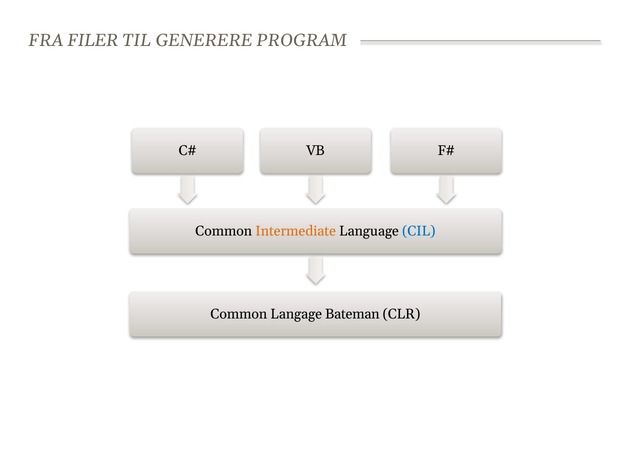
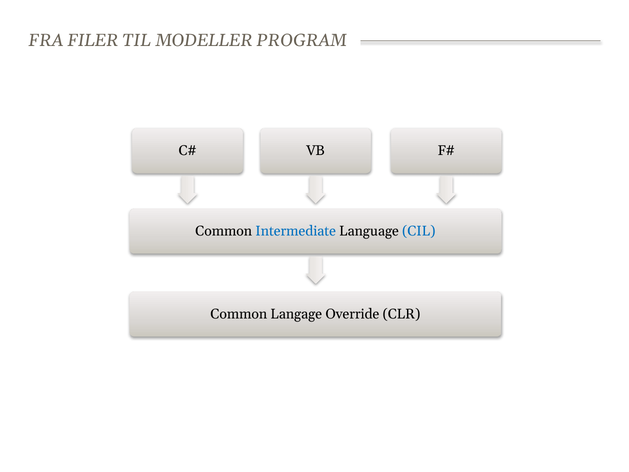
GENERERE: GENERERE -> MODELLER
Intermediate colour: orange -> blue
Bateman: Bateman -> Override
